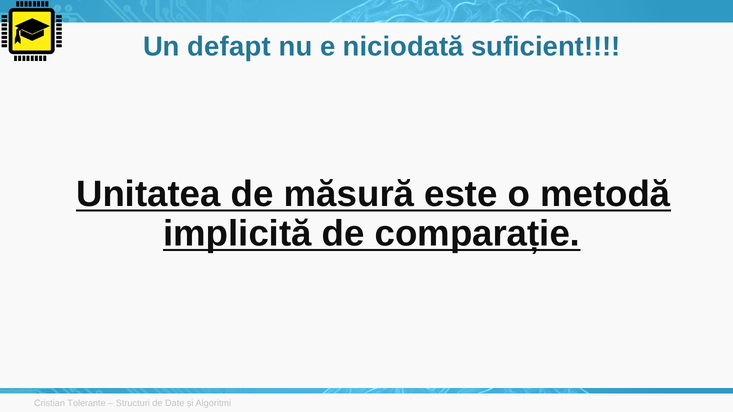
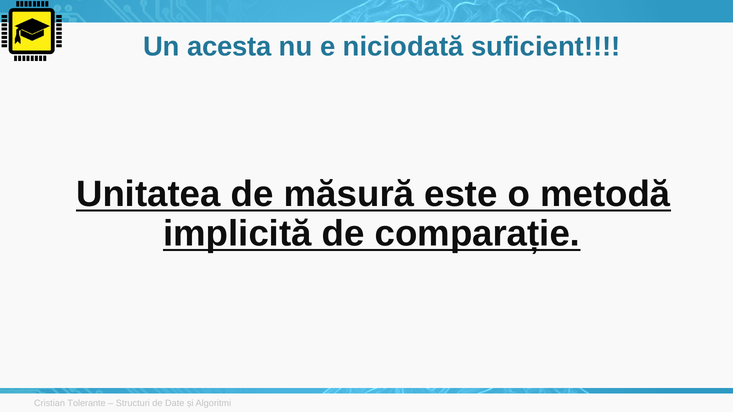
defapt: defapt -> acesta
